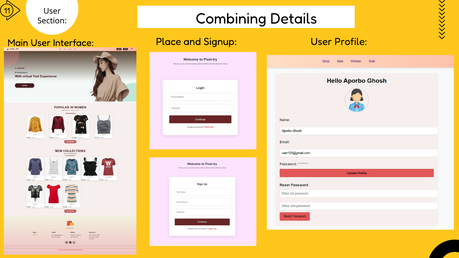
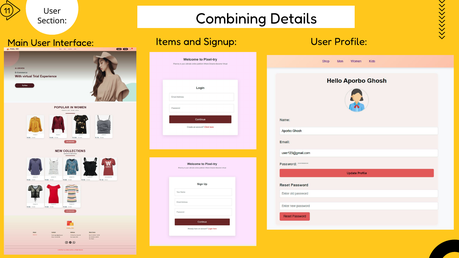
Place: Place -> Items
